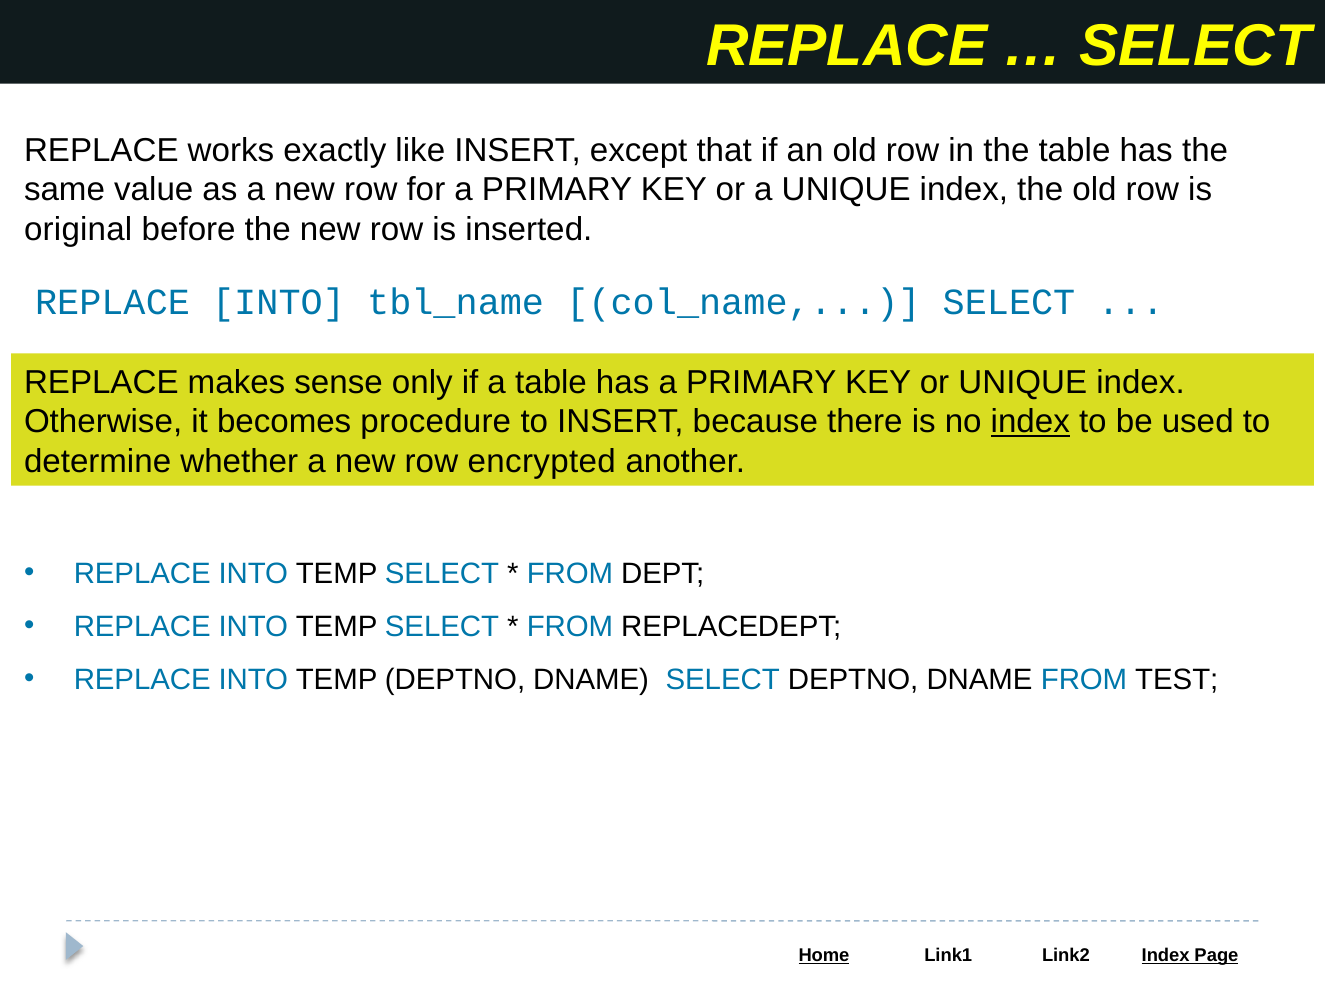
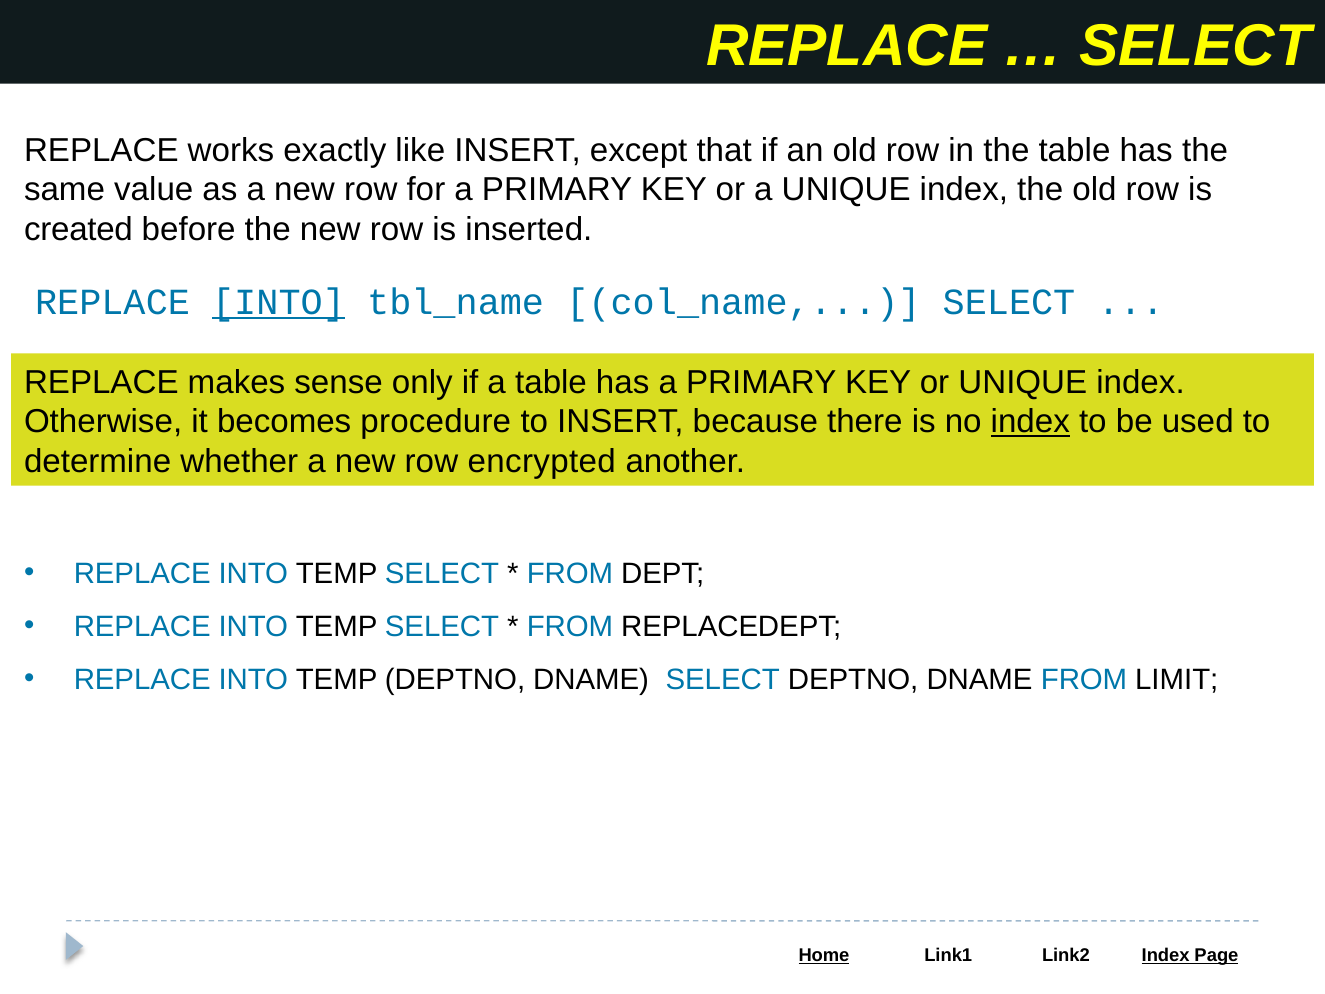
original: original -> created
INTO at (278, 302) underline: none -> present
TEST: TEST -> LIMIT
